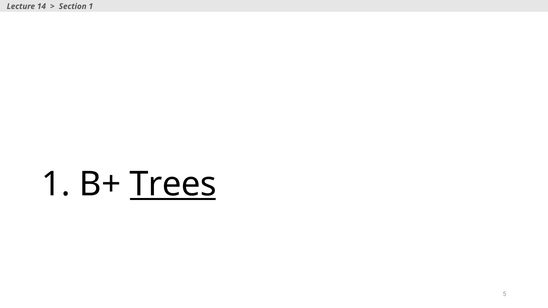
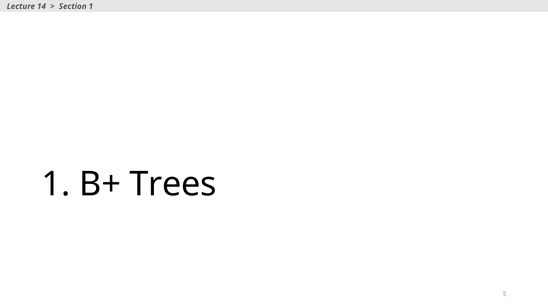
Trees underline: present -> none
